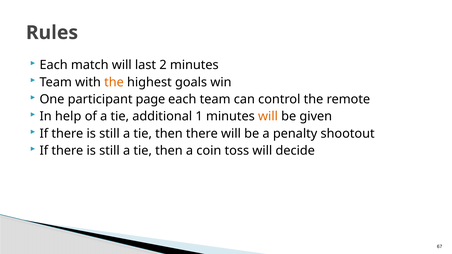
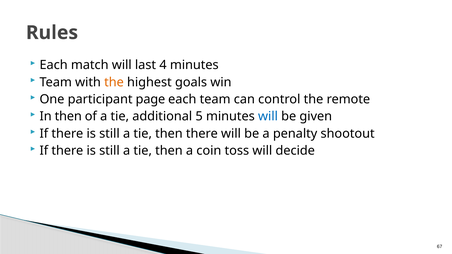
2: 2 -> 4
In help: help -> then
1: 1 -> 5
will at (268, 117) colour: orange -> blue
